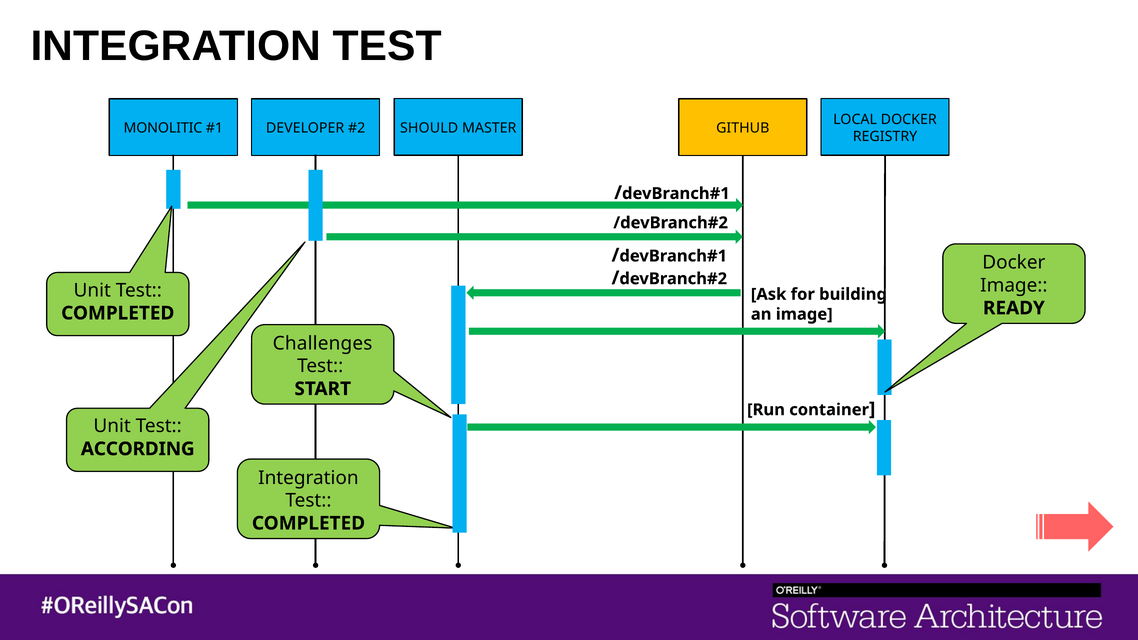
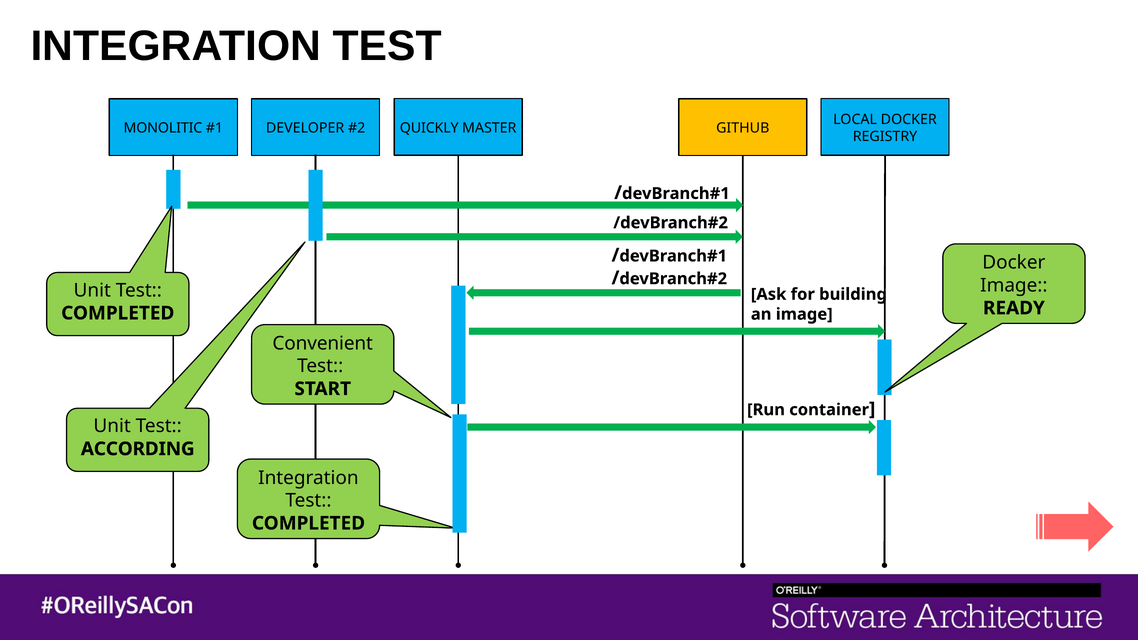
SHOULD: SHOULD -> QUICKLY
Challenges: Challenges -> Convenient
